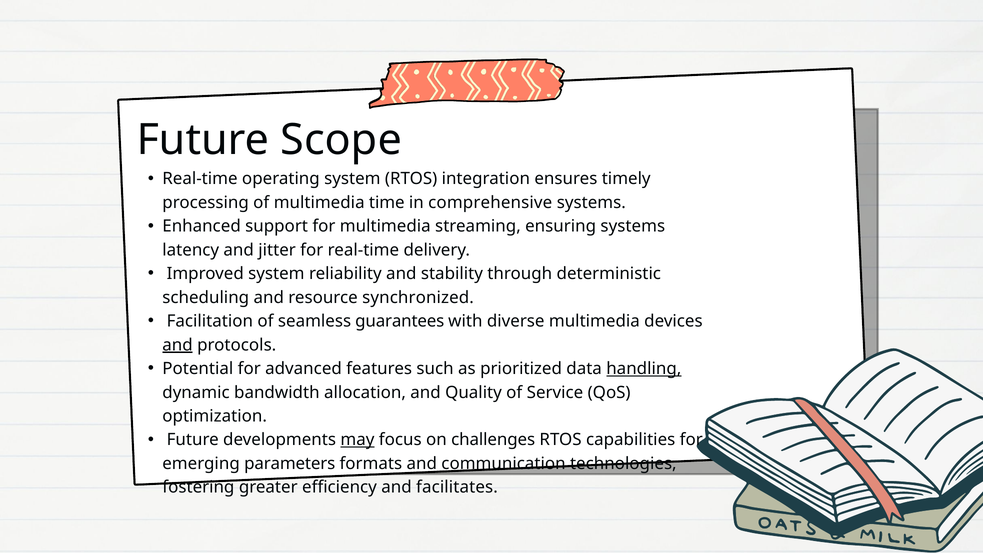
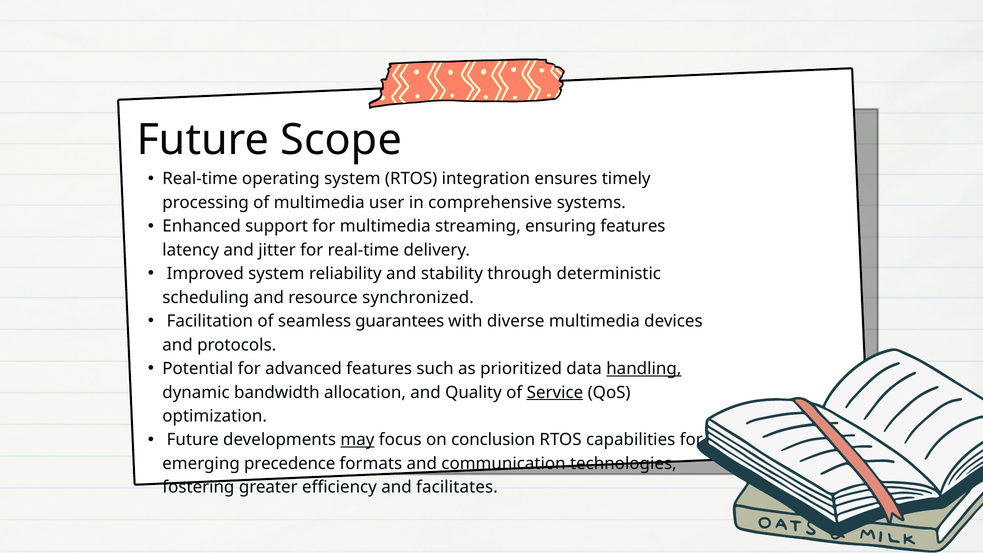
time: time -> user
ensuring systems: systems -> features
and at (178, 345) underline: present -> none
Service underline: none -> present
challenges: challenges -> conclusion
parameters: parameters -> precedence
